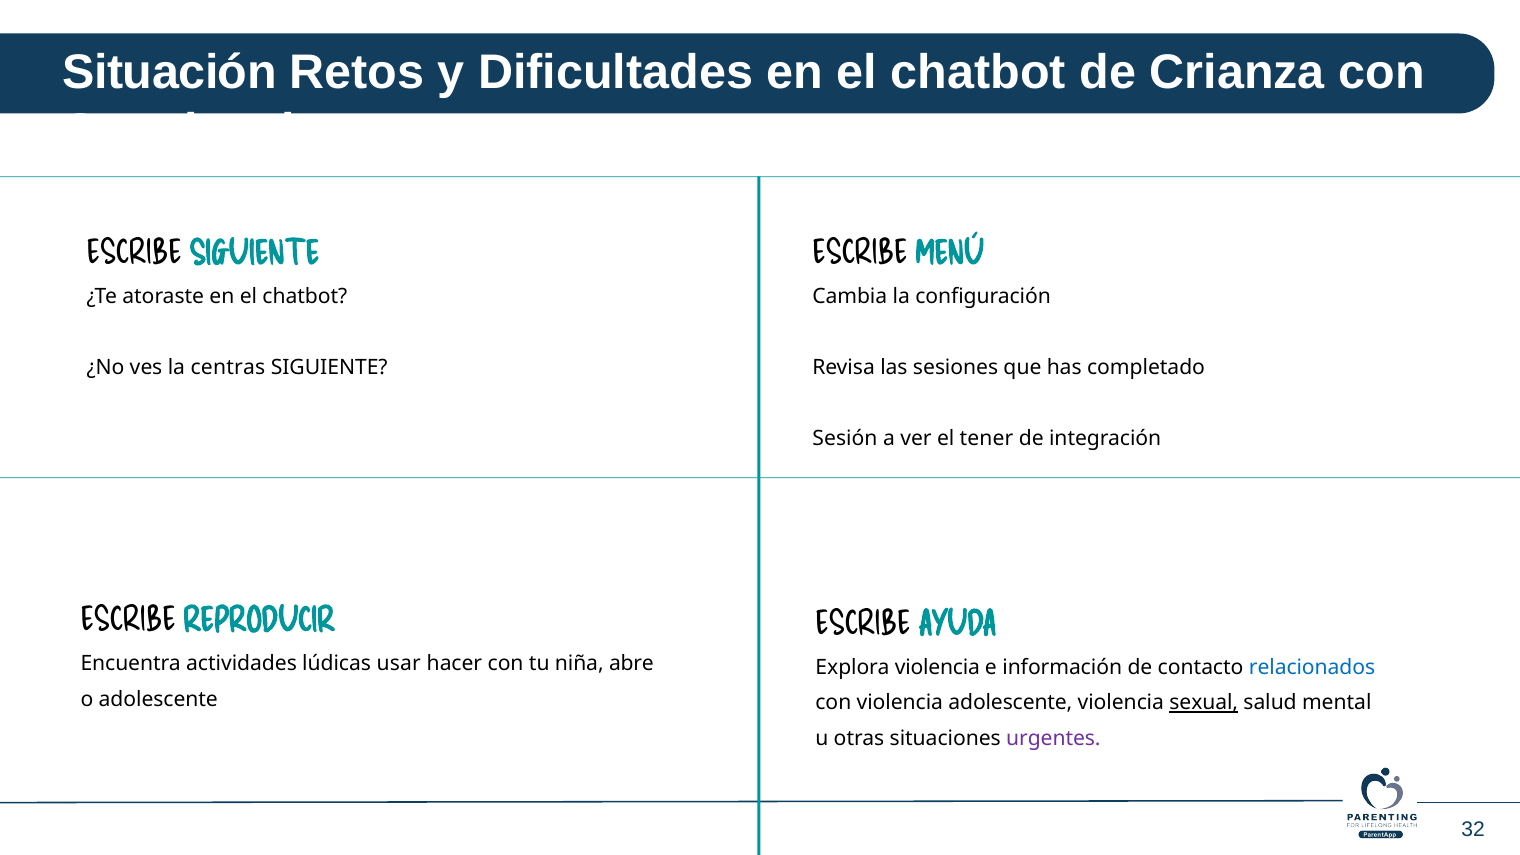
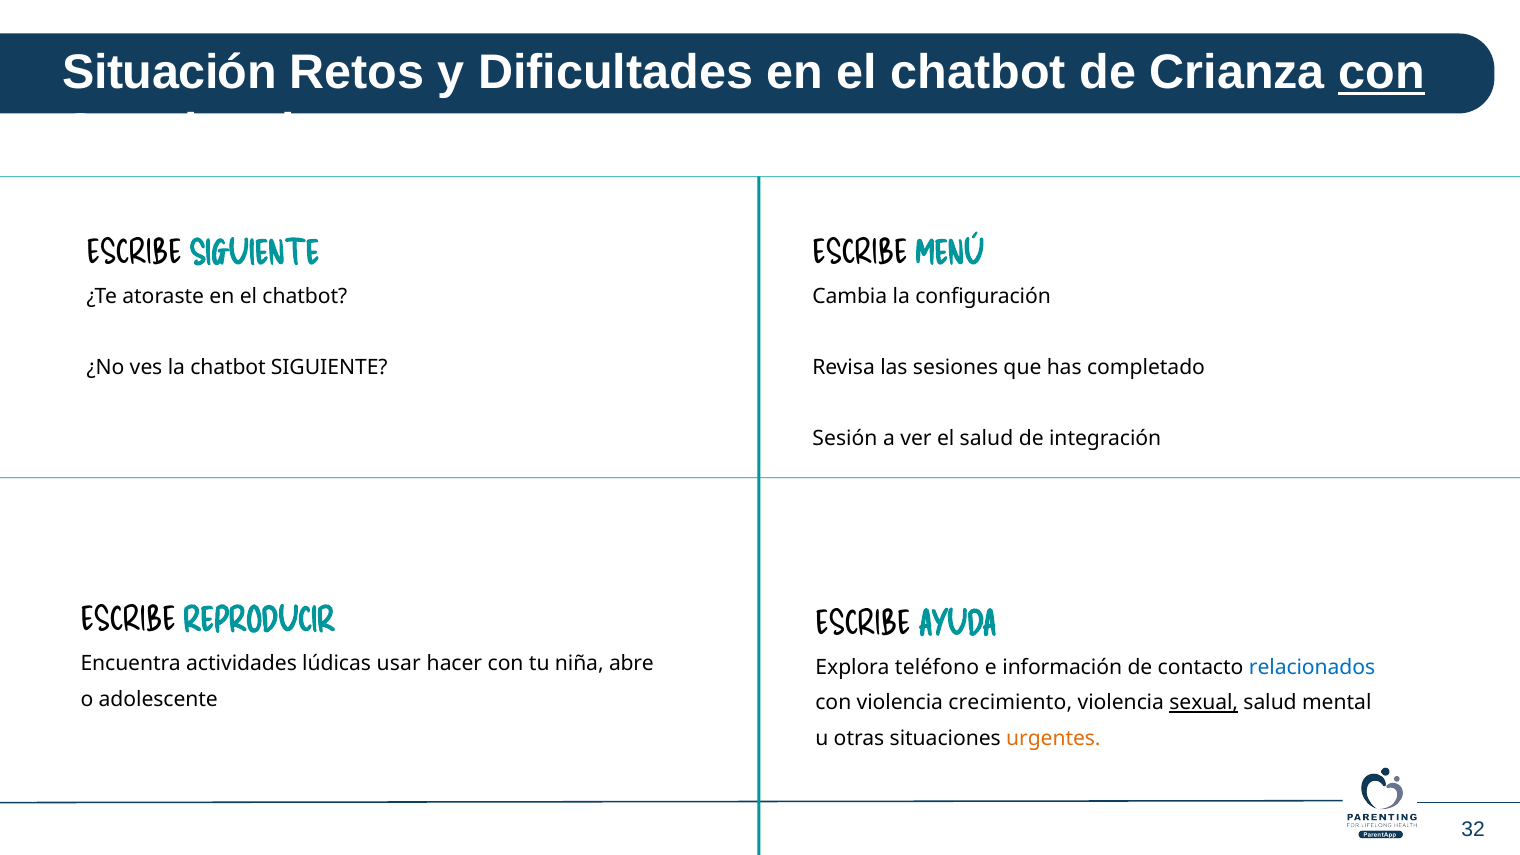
con at (1382, 73) underline: none -> present
la centras: centras -> chatbot
el tener: tener -> salud
Explora violencia: violencia -> teléfono
violencia adolescente: adolescente -> crecimiento
urgentes colour: purple -> orange
